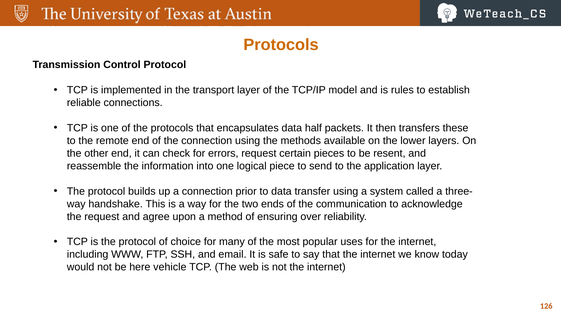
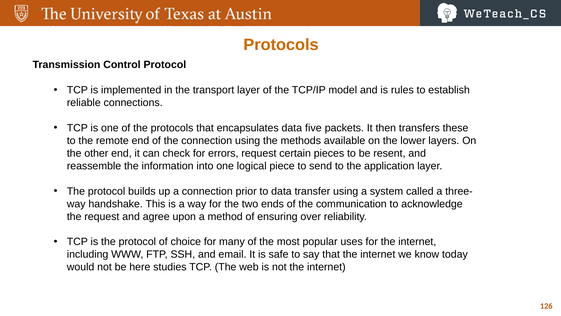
half: half -> five
vehicle: vehicle -> studies
